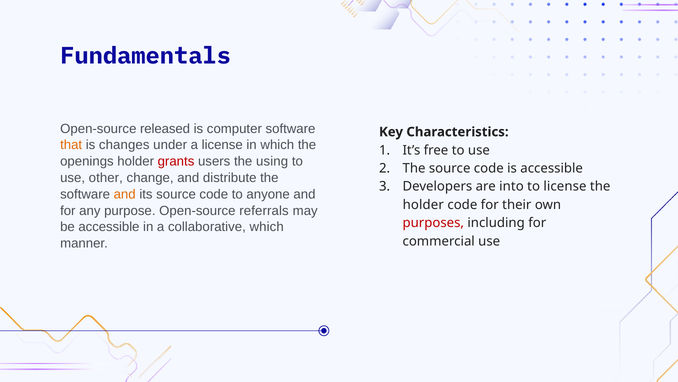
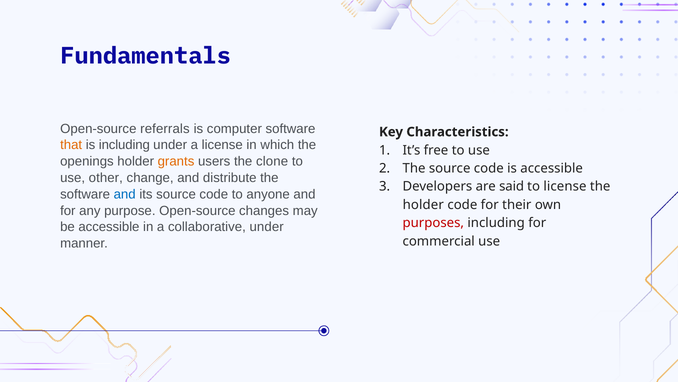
released: released -> referrals
is changes: changes -> including
grants colour: red -> orange
using: using -> clone
into: into -> said
and at (125, 194) colour: orange -> blue
referrals: referrals -> changes
collaborative which: which -> under
